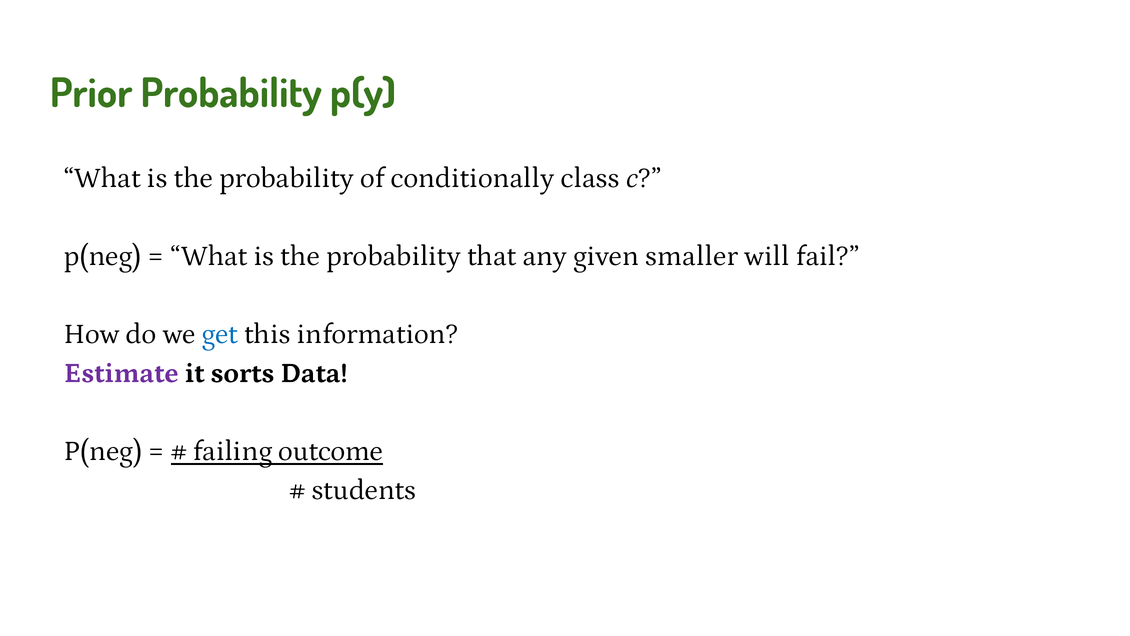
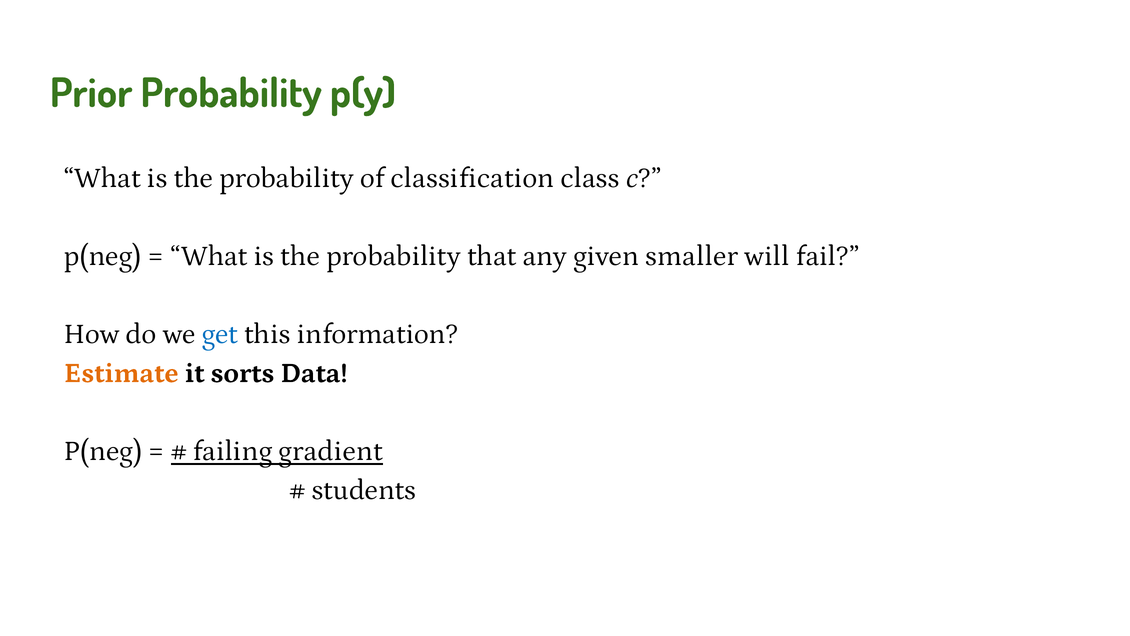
conditionally: conditionally -> classification
Estimate colour: purple -> orange
outcome: outcome -> gradient
